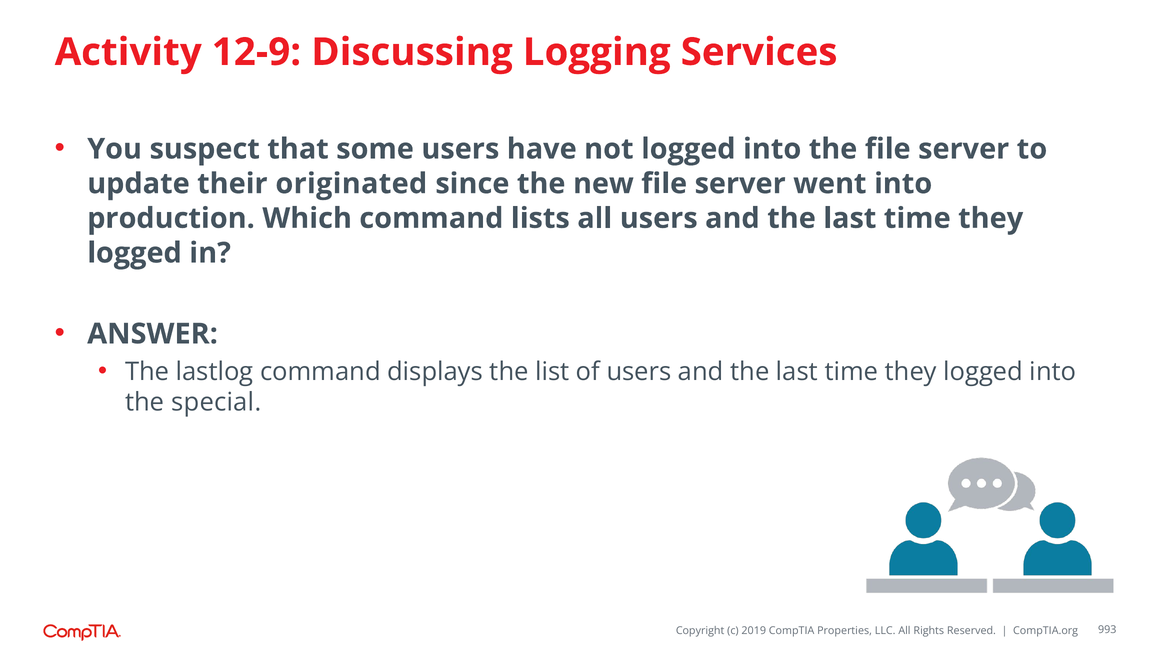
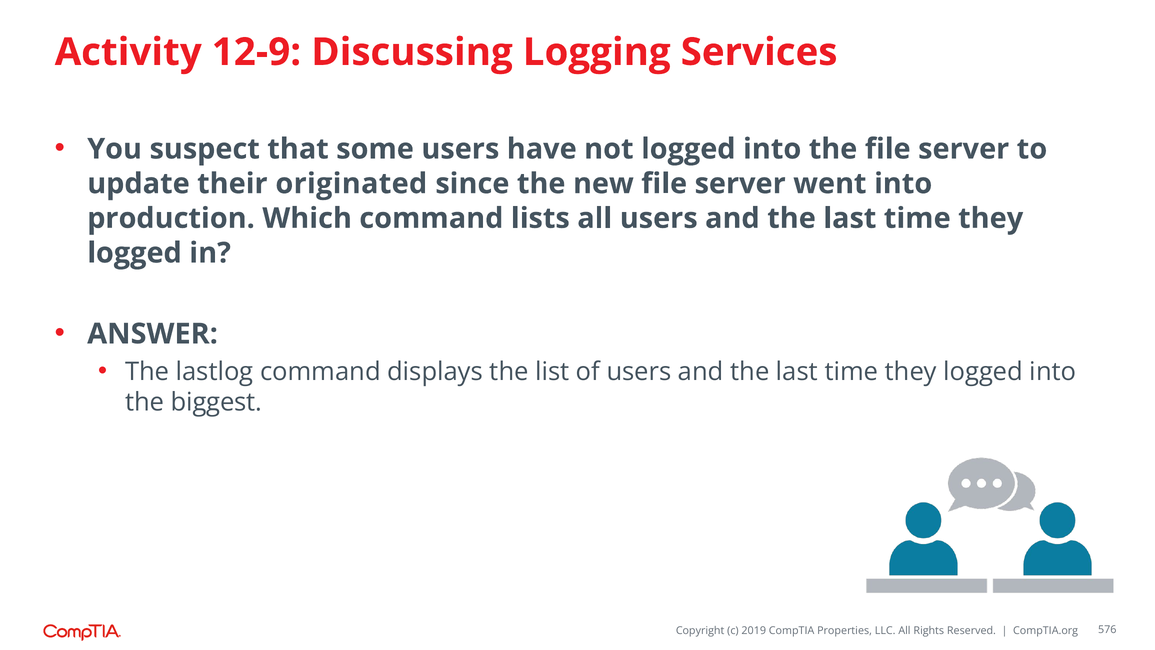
special: special -> biggest
993: 993 -> 576
